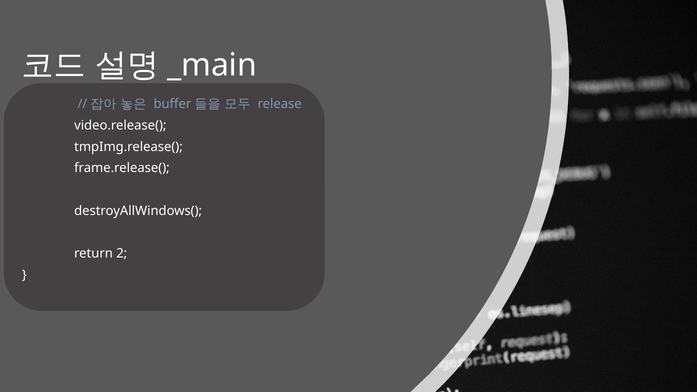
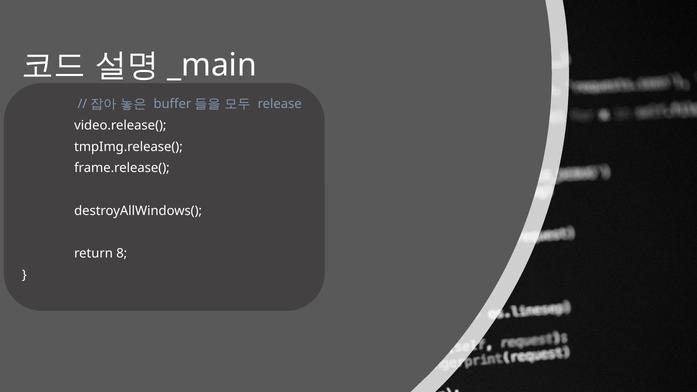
2: 2 -> 8
